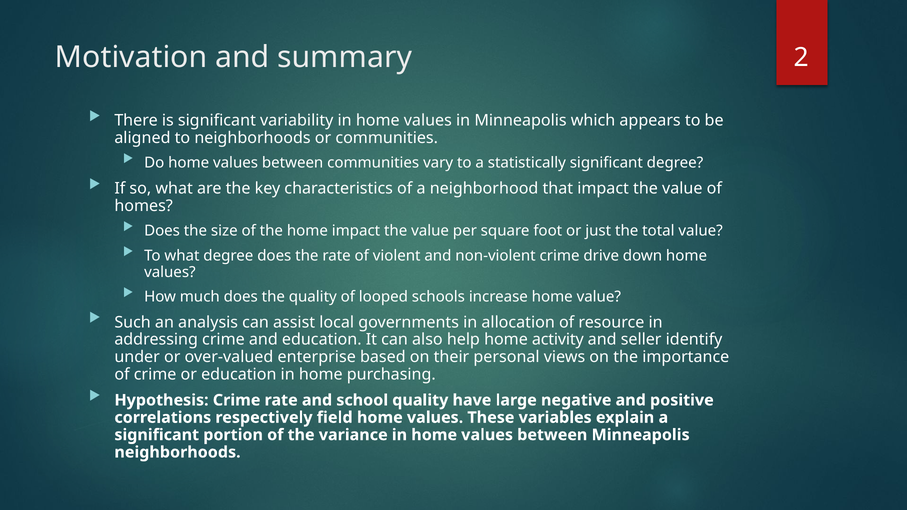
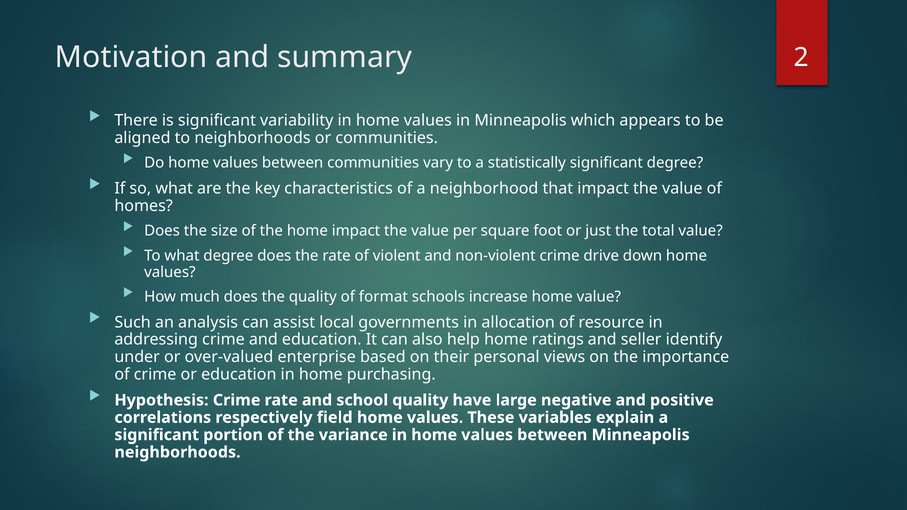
looped: looped -> format
activity: activity -> ratings
